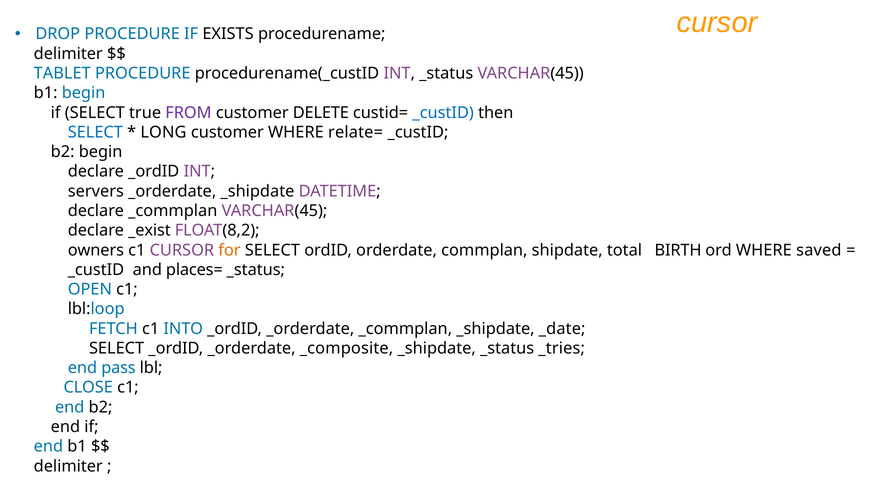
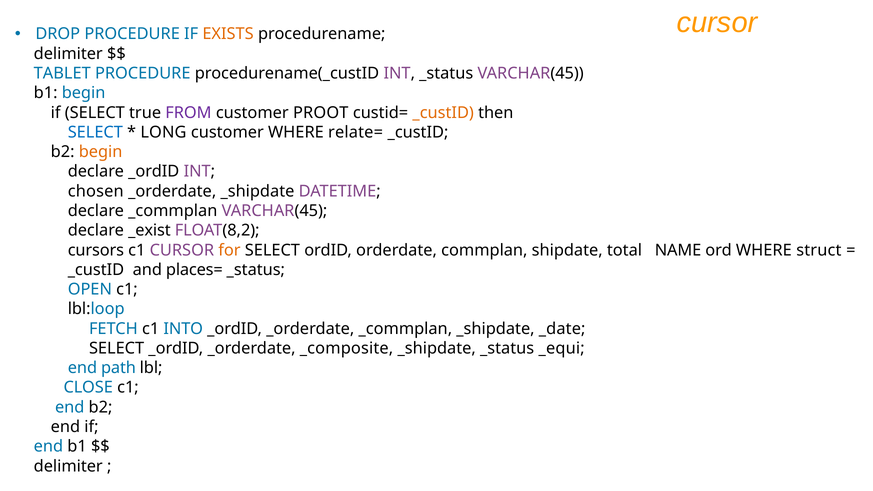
EXISTS colour: black -> orange
DELETE: DELETE -> PROOT
_custID at (443, 113) colour: blue -> orange
begin at (101, 152) colour: black -> orange
servers: servers -> chosen
owners: owners -> cursors
BIRTH: BIRTH -> NAME
saved: saved -> struct
_tries: _tries -> _equi
pass: pass -> path
